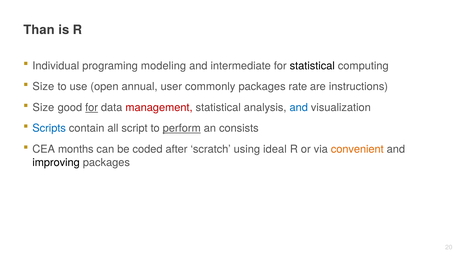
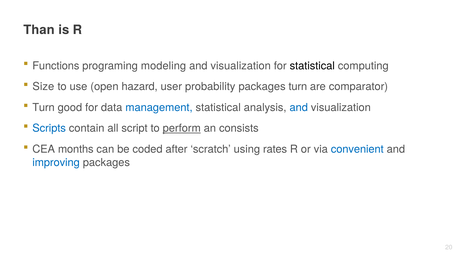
Individual: Individual -> Functions
intermediate at (241, 66): intermediate -> visualization
annual: annual -> hazard
commonly: commonly -> probability
packages rate: rate -> turn
instructions: instructions -> comparator
Size at (43, 108): Size -> Turn
for at (92, 108) underline: present -> none
management colour: red -> blue
ideal: ideal -> rates
convenient colour: orange -> blue
improving colour: black -> blue
